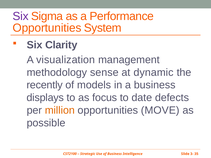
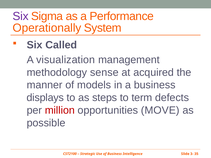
Opportunities at (47, 28): Opportunities -> Operationally
Clarity: Clarity -> Called
dynamic: dynamic -> acquired
recently: recently -> manner
focus: focus -> steps
date: date -> term
million colour: orange -> red
